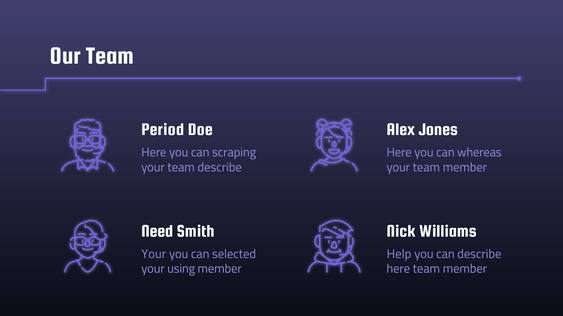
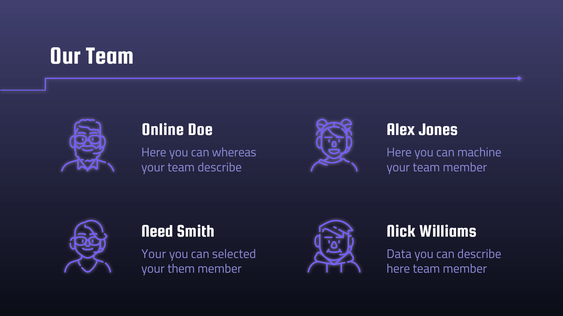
Period: Period -> Online
scraping: scraping -> whereas
whereas: whereas -> machine
Help: Help -> Data
using: using -> them
